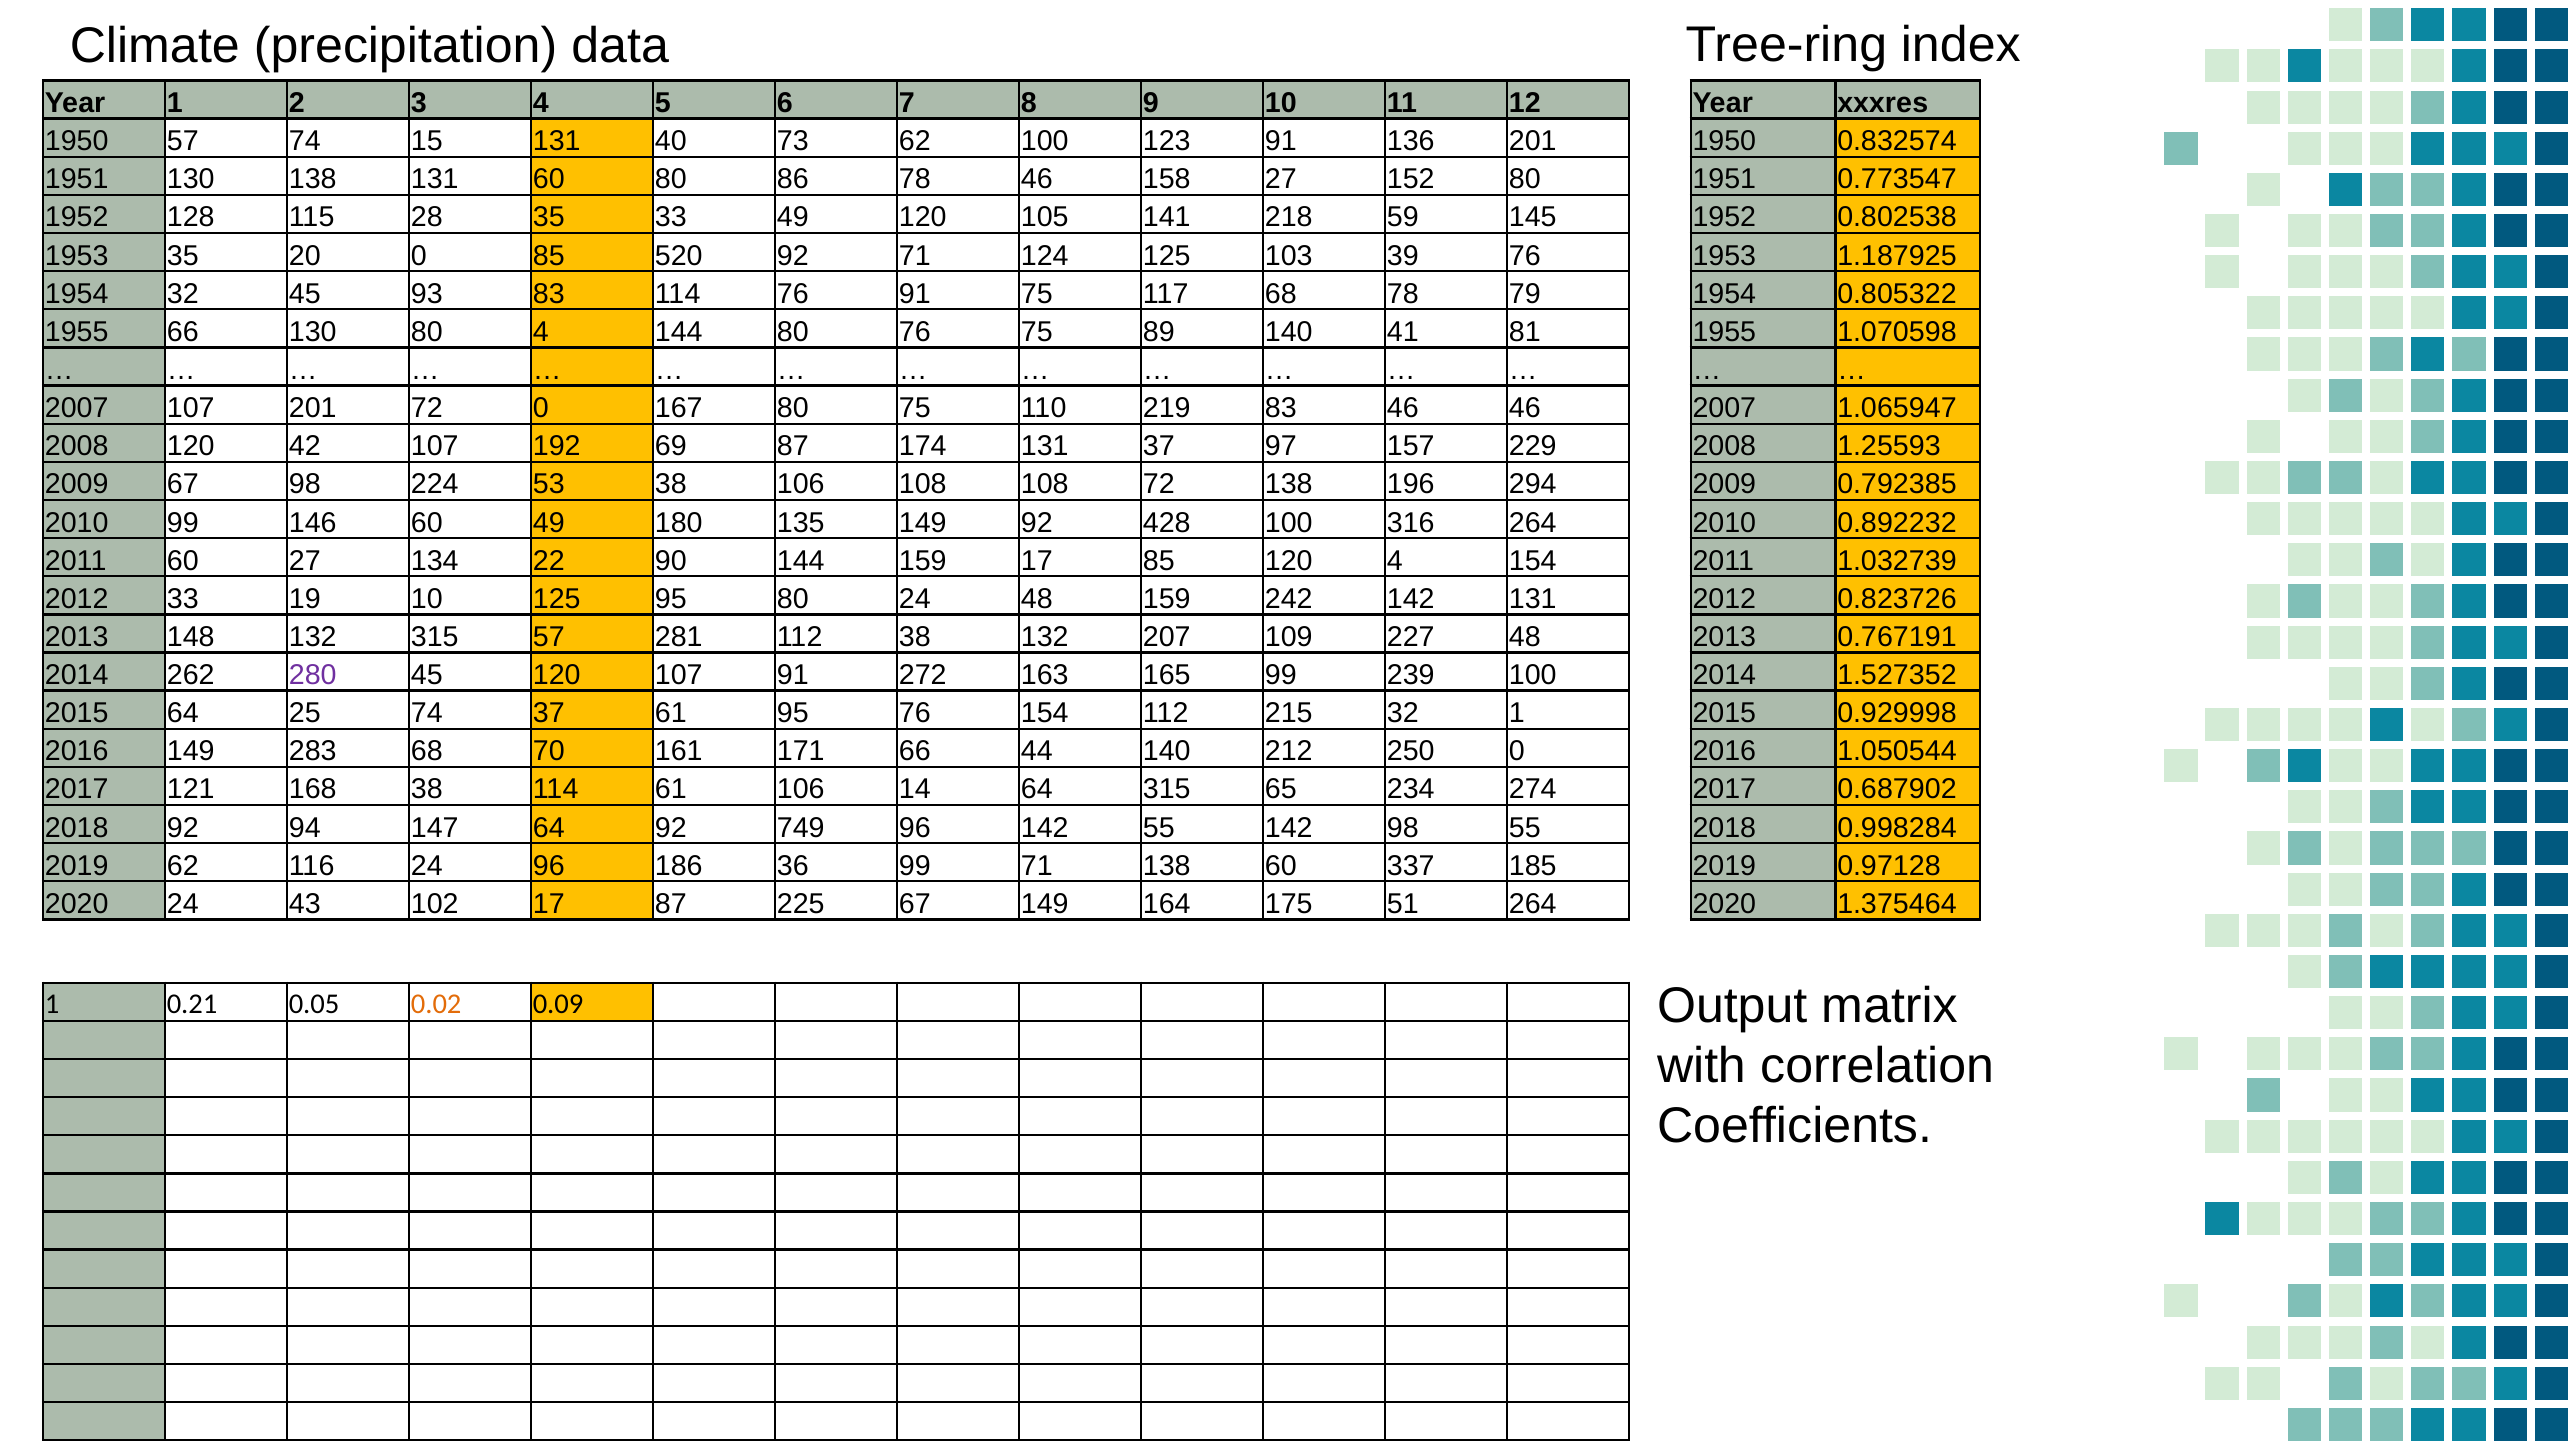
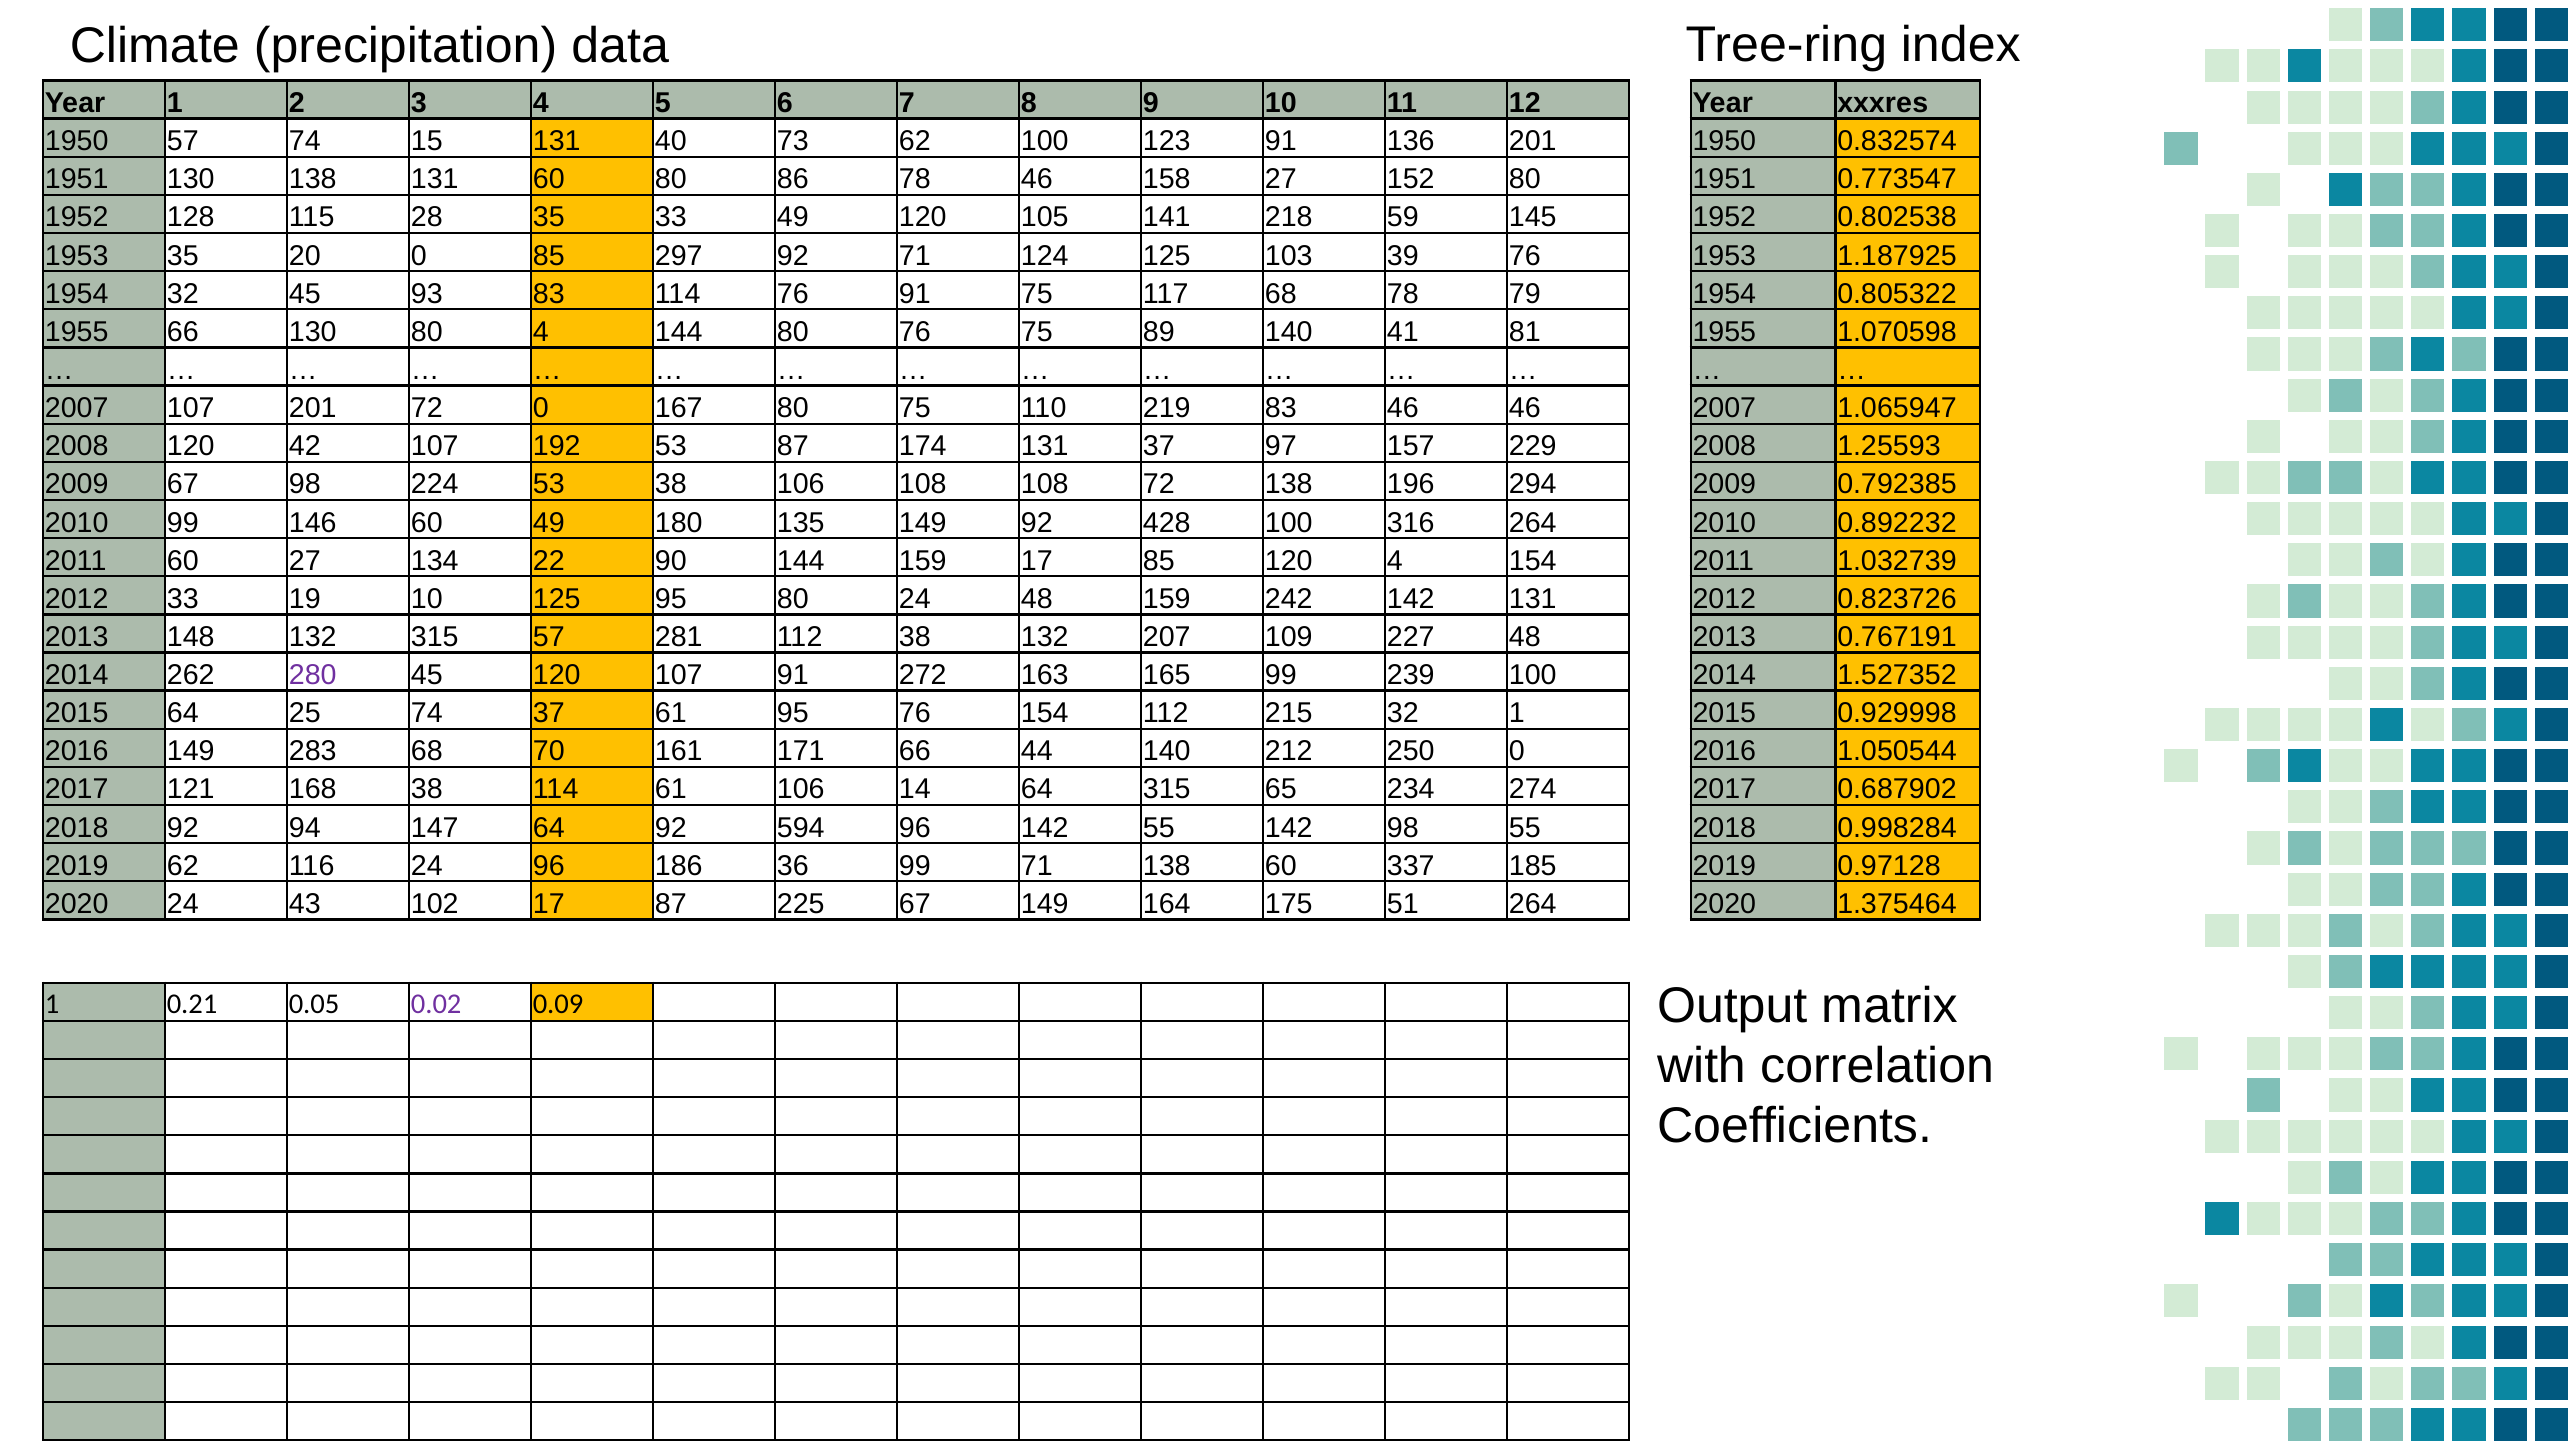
520: 520 -> 297
192 69: 69 -> 53
749: 749 -> 594
0.02 colour: orange -> purple
